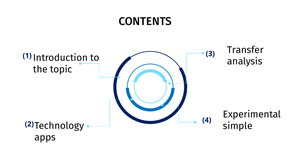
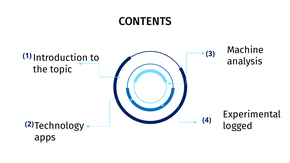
Transfer: Transfer -> Machine
simple: simple -> logged
